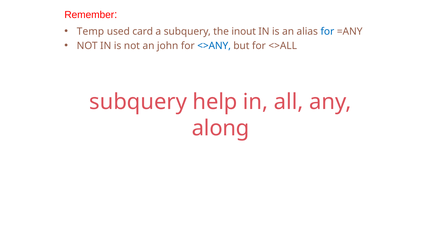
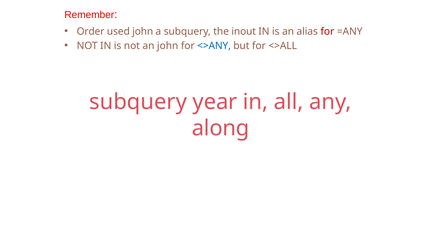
Temp: Temp -> Order
used card: card -> john
for at (327, 31) colour: blue -> red
help: help -> year
